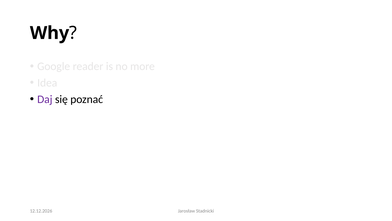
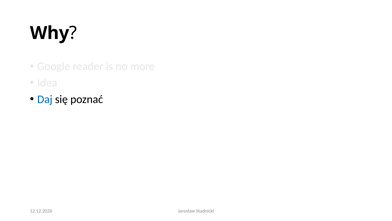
Daj colour: purple -> blue
